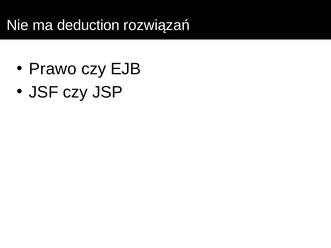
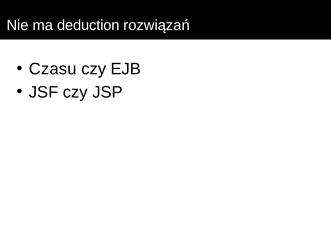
Prawo: Prawo -> Czasu
